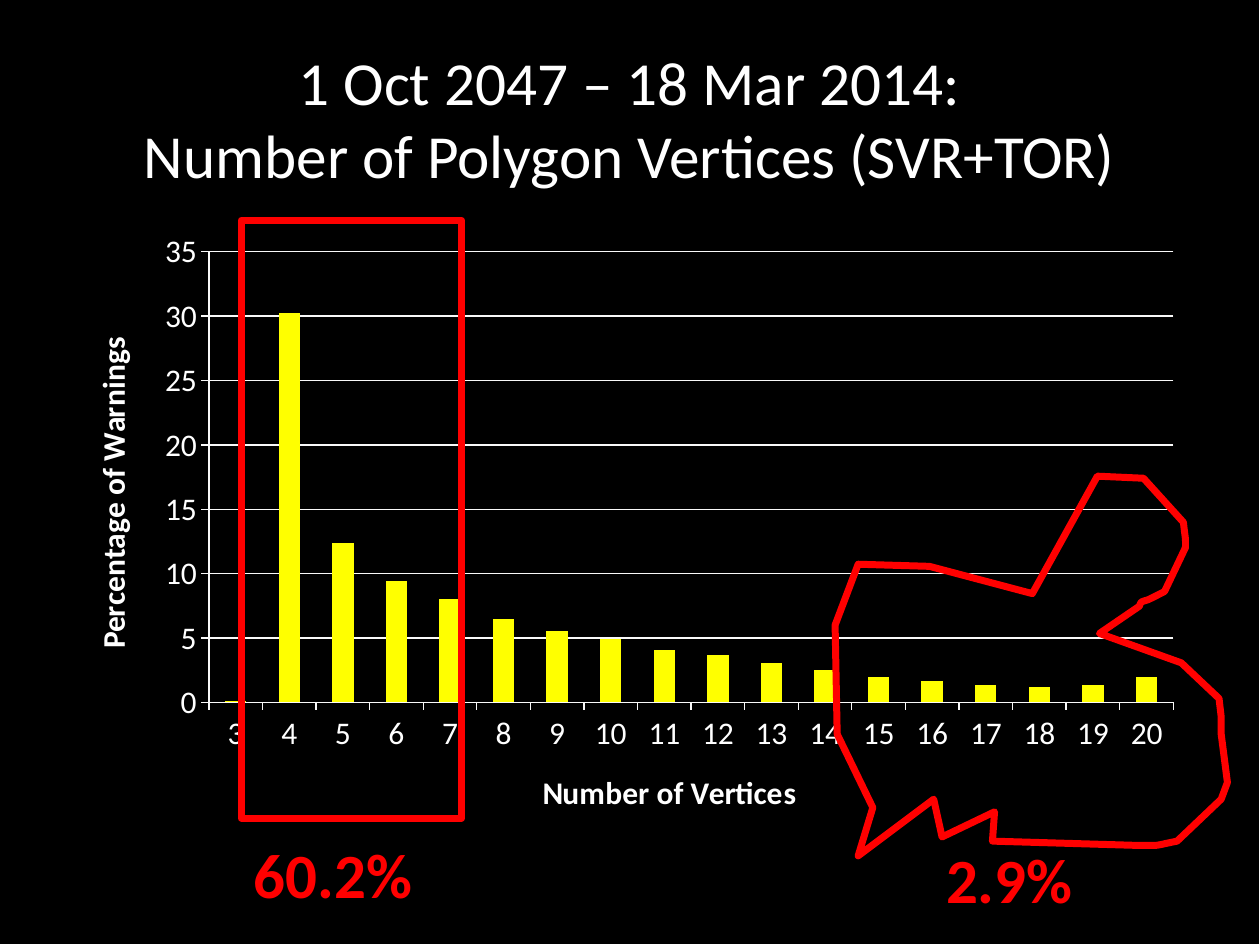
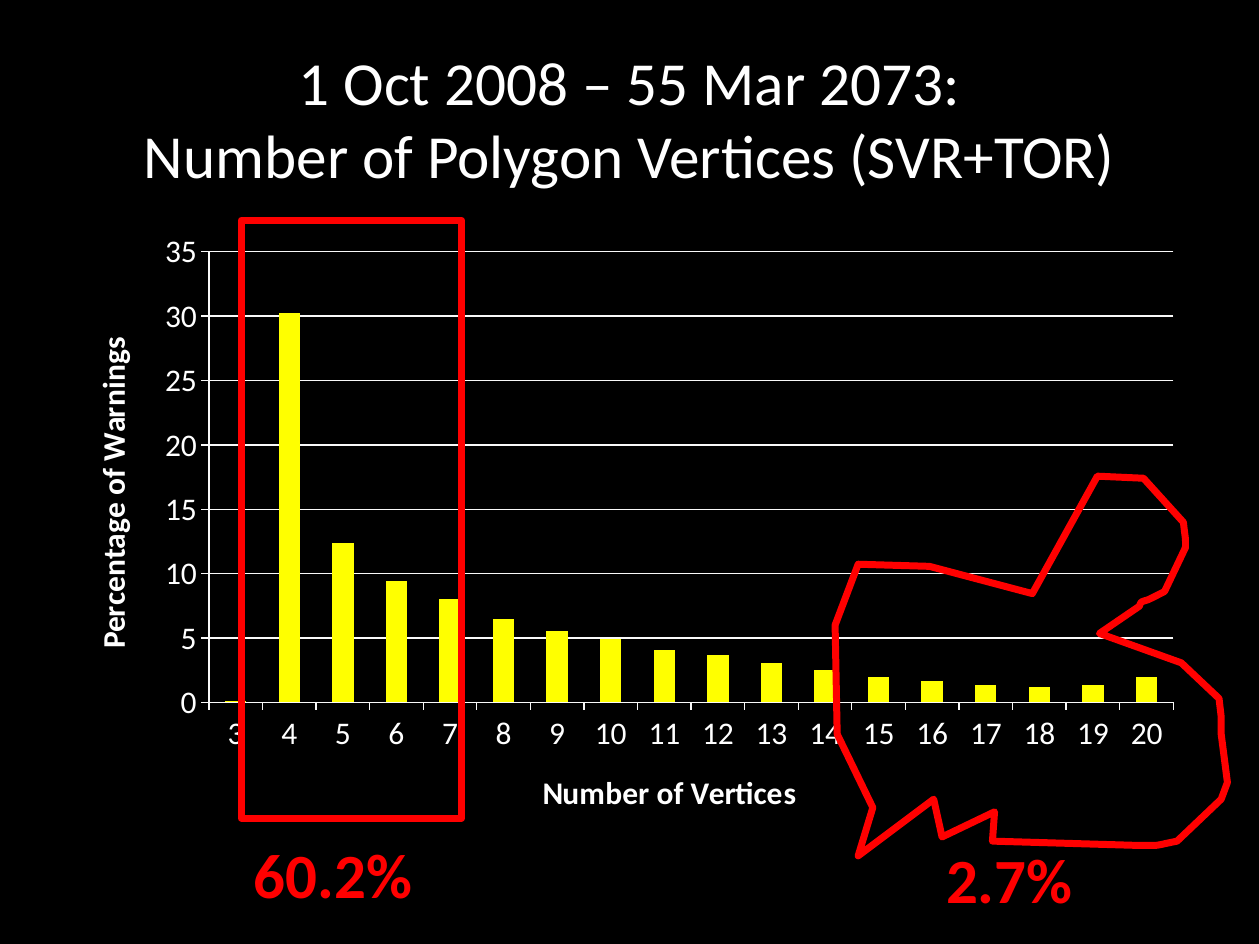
2047: 2047 -> 2008
18 at (658, 85): 18 -> 55
2014: 2014 -> 2073
2.9%: 2.9% -> 2.7%
